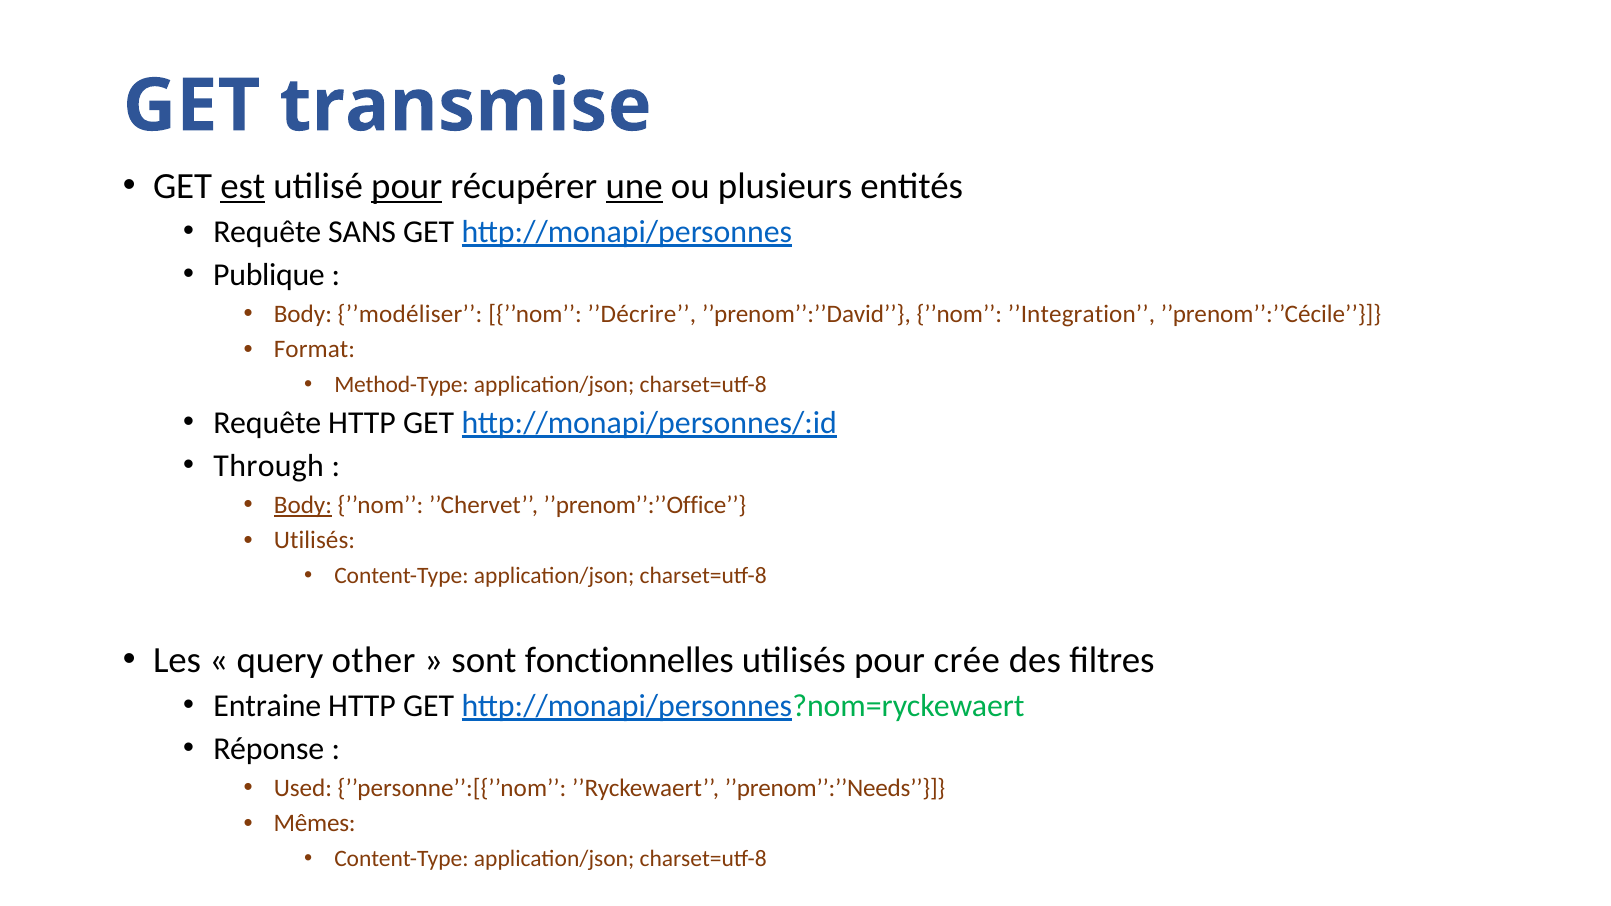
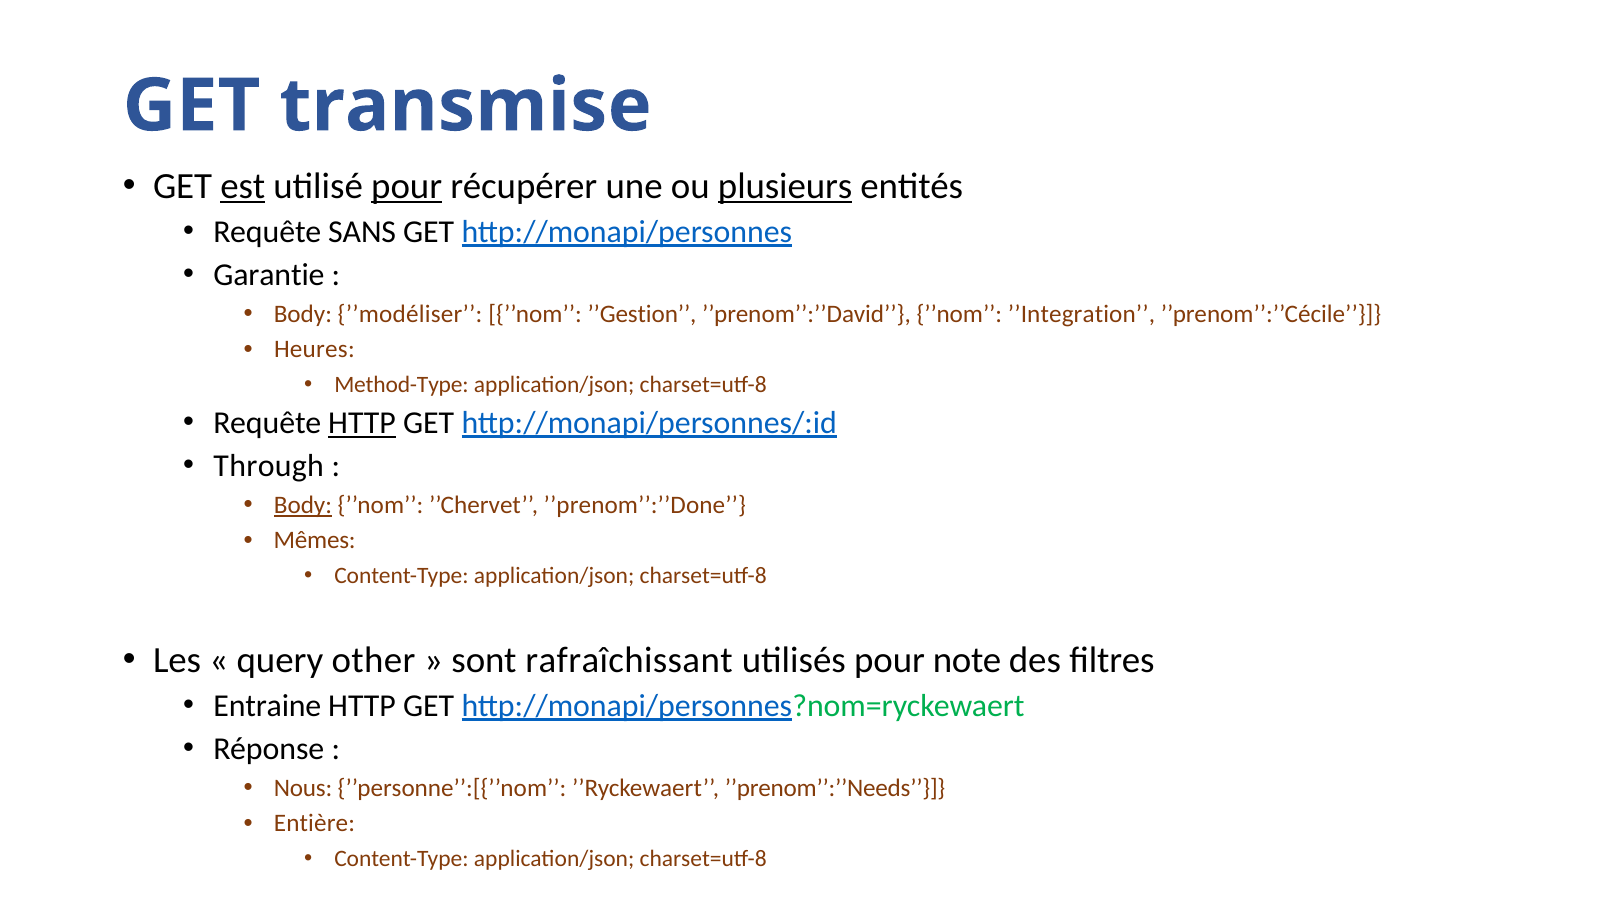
une underline: present -> none
plusieurs underline: none -> present
Publique: Publique -> Garantie
’’Décrire: ’’Décrire -> ’’Gestion
Format: Format -> Heures
HTTP at (362, 423) underline: none -> present
’’prenom’’:’’Office: ’’prenom’’:’’Office -> ’’prenom’’:’’Done
Utilisés at (314, 541): Utilisés -> Mêmes
fonctionnelles: fonctionnelles -> rafraîchissant
crée: crée -> note
Used: Used -> Nous
Mêmes: Mêmes -> Entière
